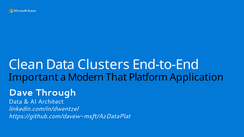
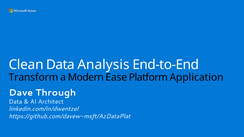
Clusters: Clusters -> Analysis
Important: Important -> Transform
That: That -> Ease
